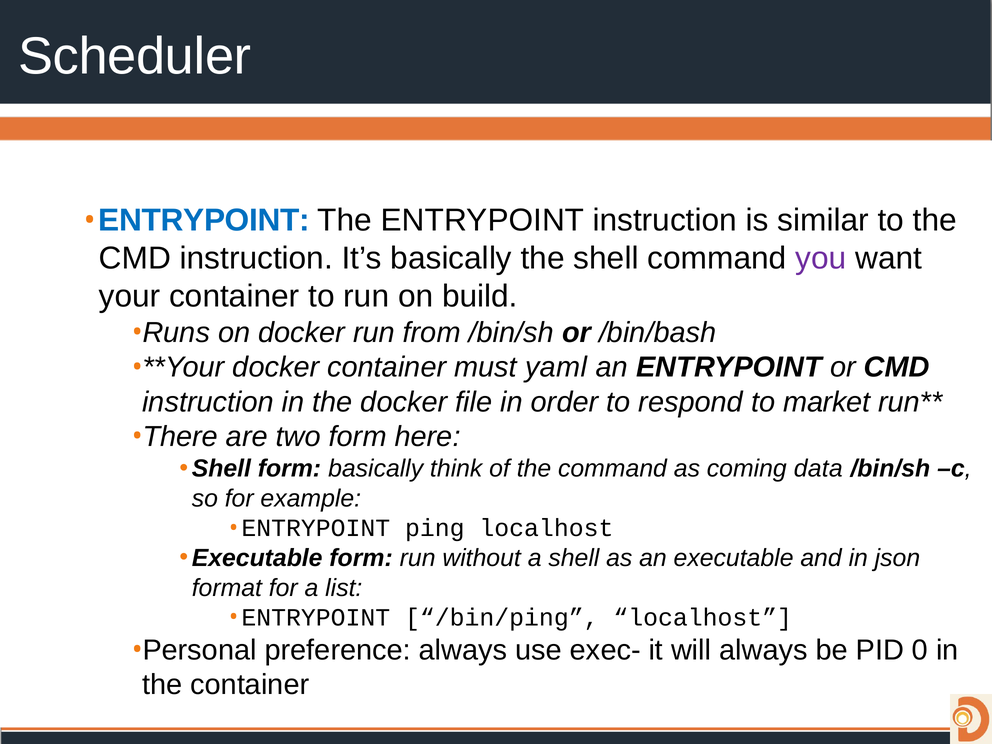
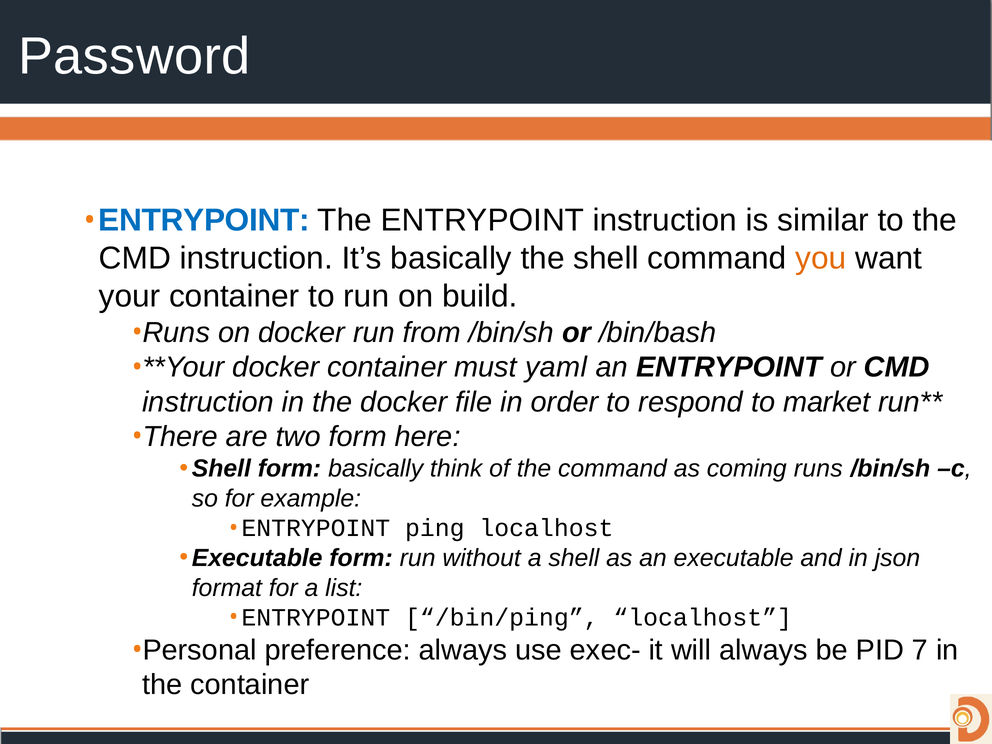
Scheduler: Scheduler -> Password
you colour: purple -> orange
coming data: data -> runs
0: 0 -> 7
